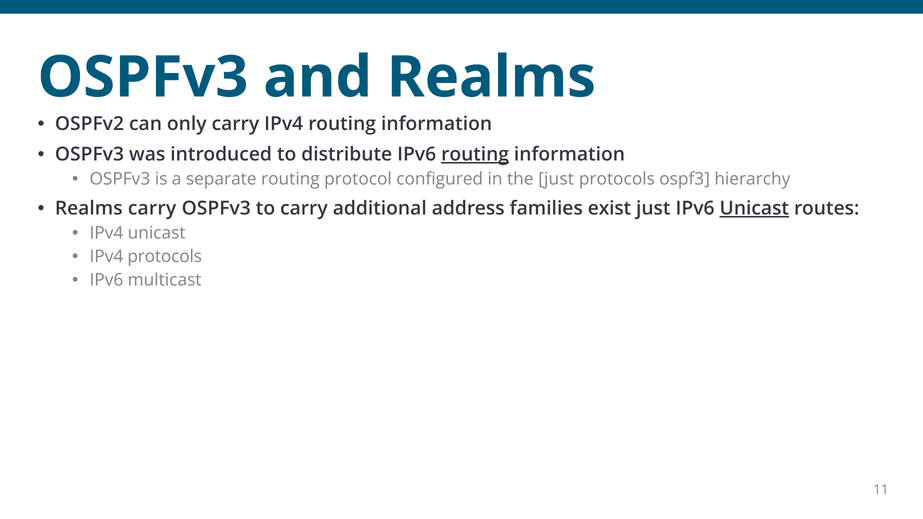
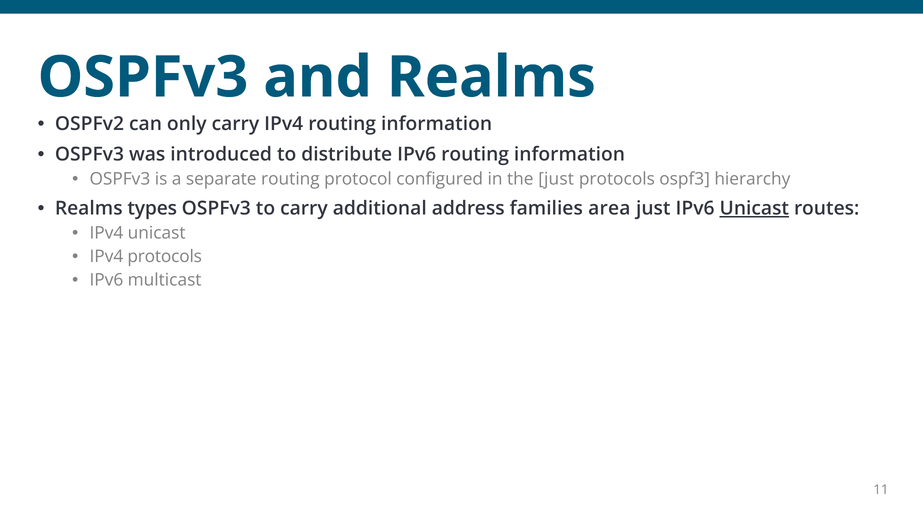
routing at (475, 155) underline: present -> none
Realms carry: carry -> types
exist: exist -> area
